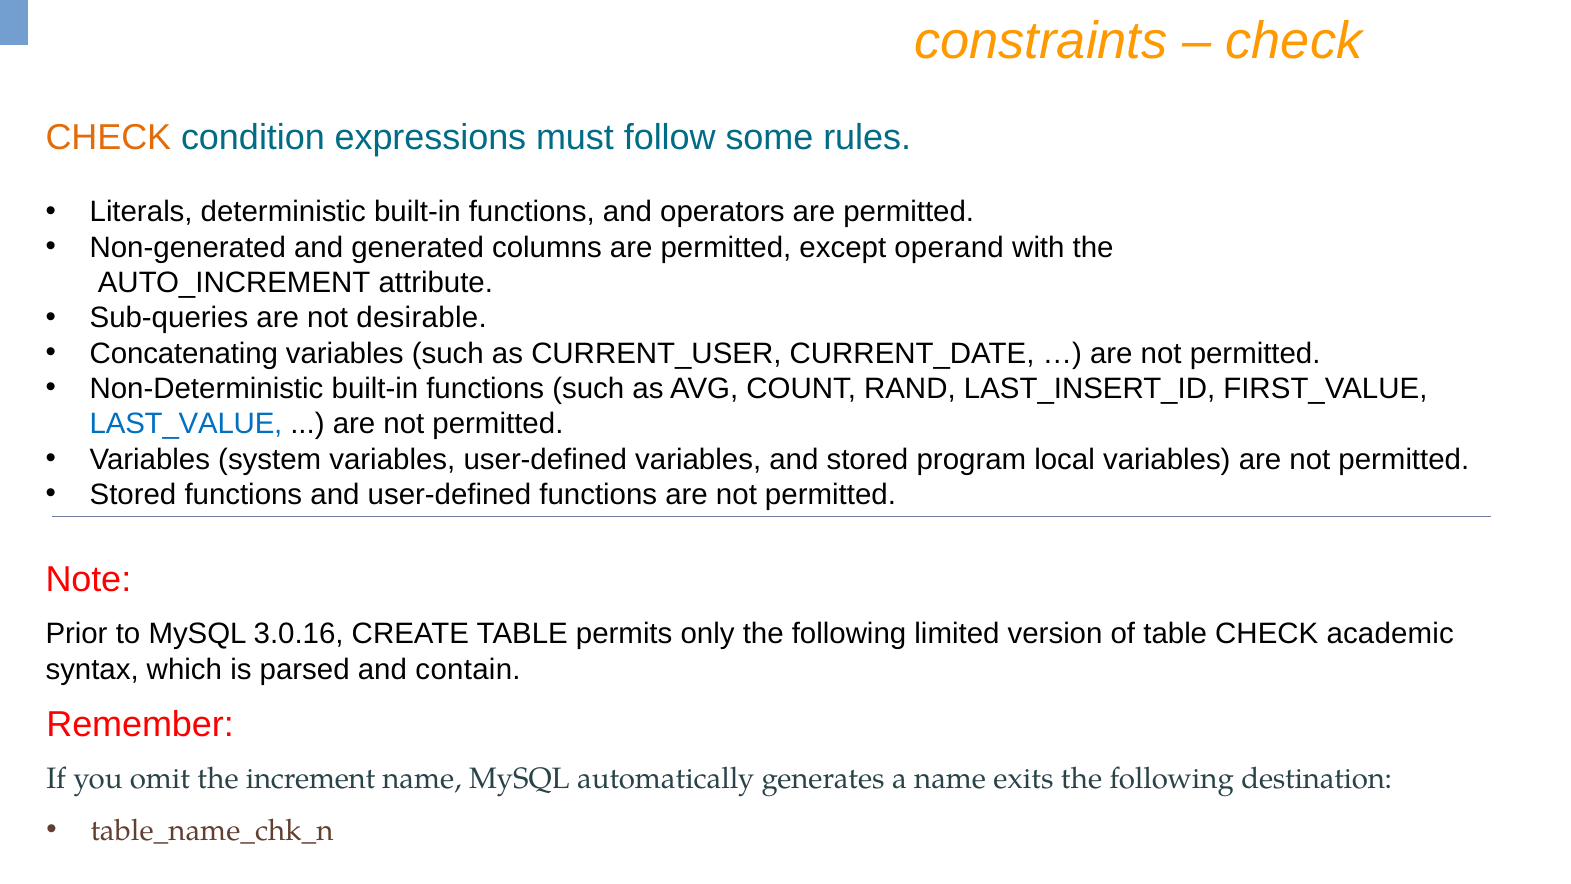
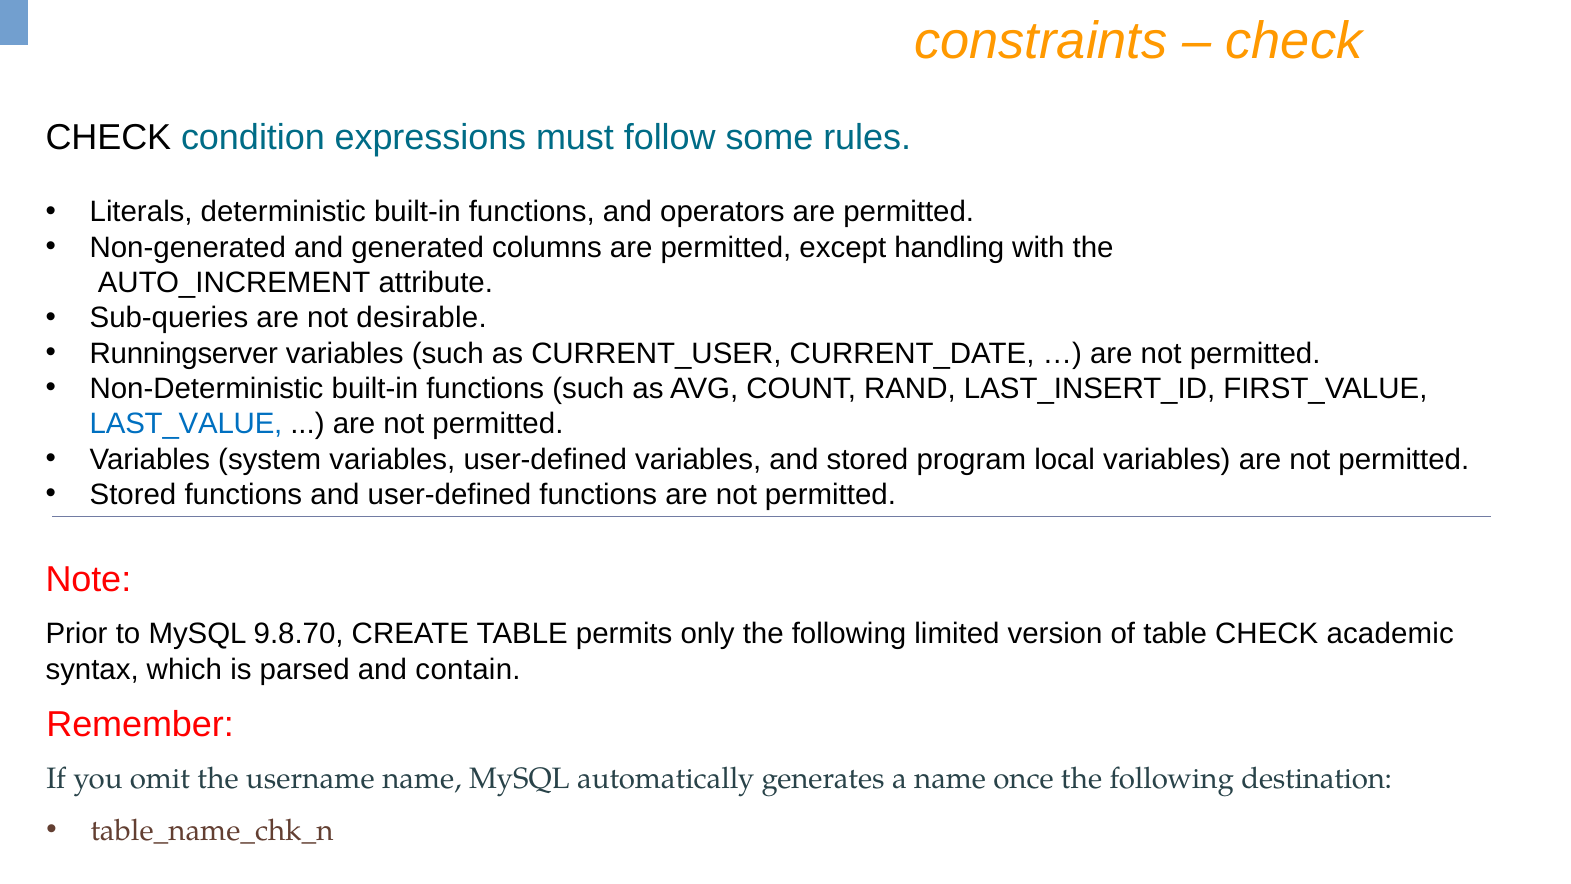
CHECK at (108, 138) colour: orange -> black
operand: operand -> handling
Concatenating: Concatenating -> Runningserver
3.0.16: 3.0.16 -> 9.8.70
increment: increment -> username
exits: exits -> once
